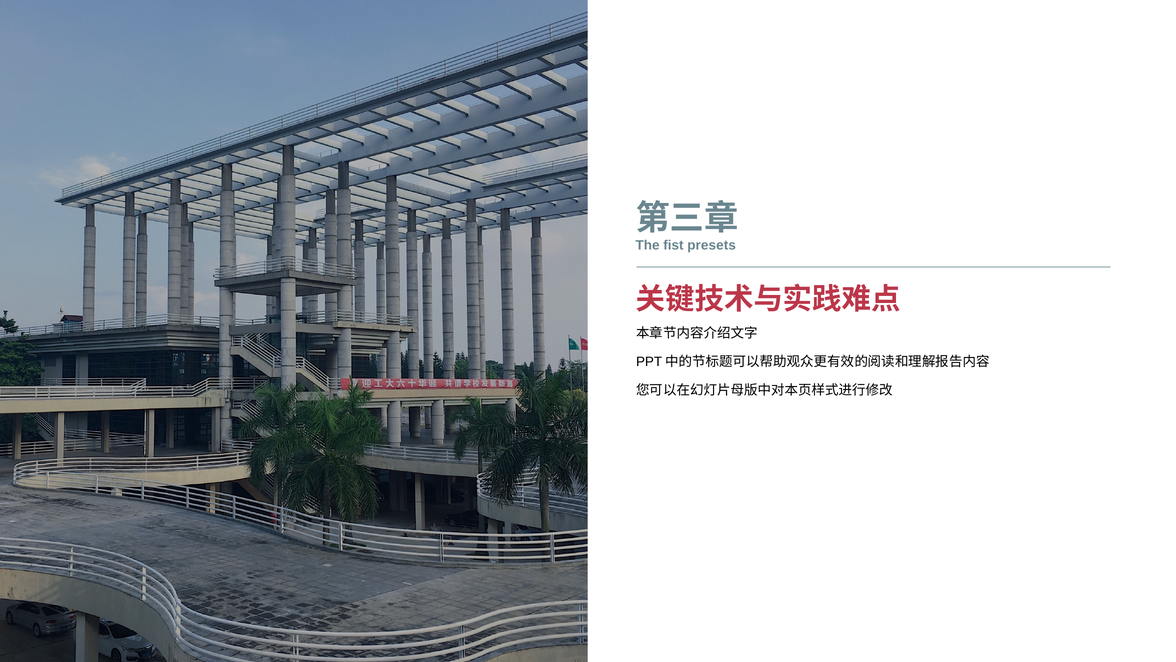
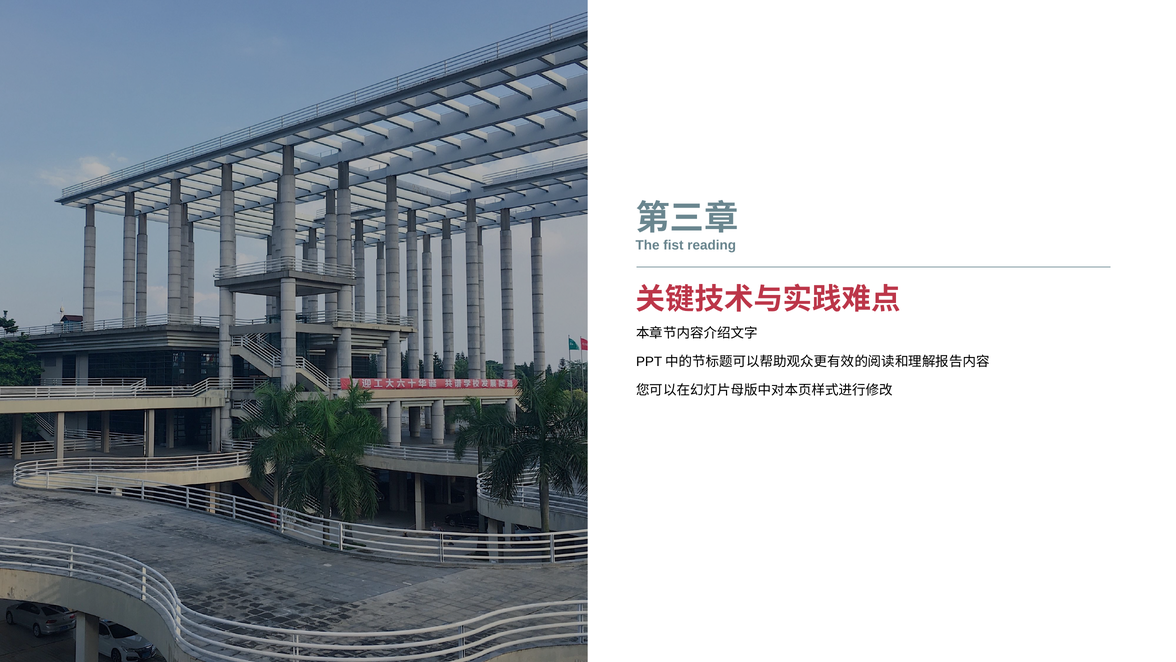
presets: presets -> reading
